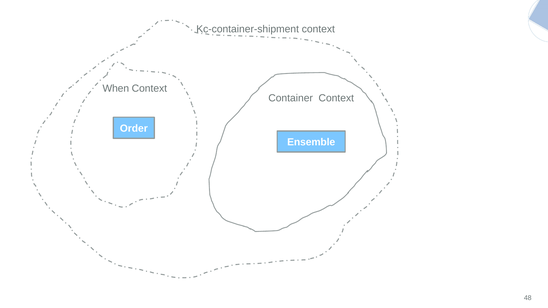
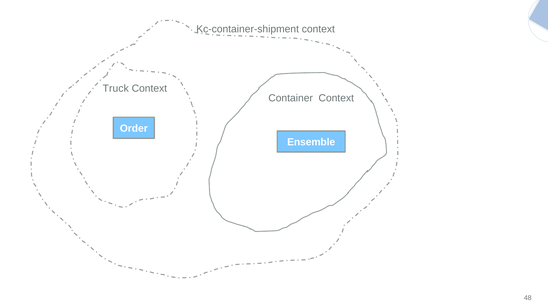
When: When -> Truck
